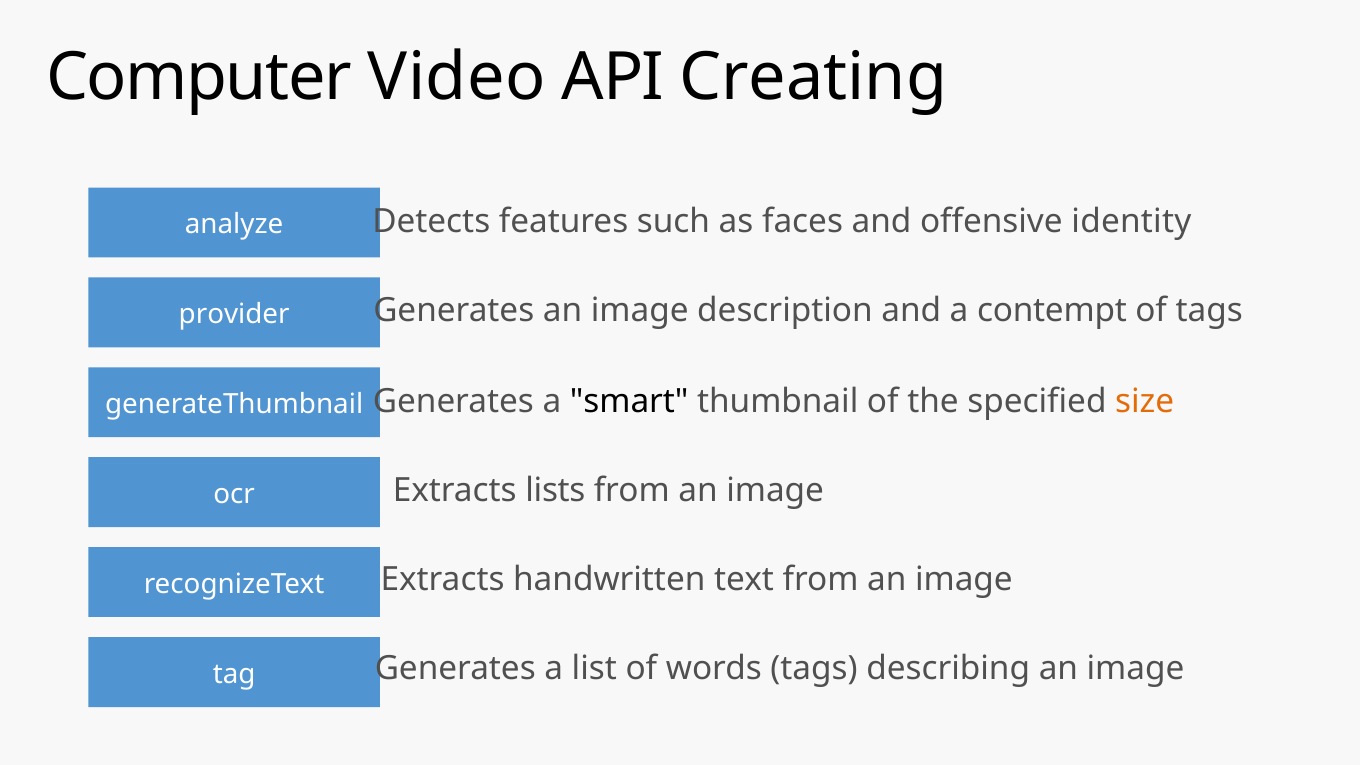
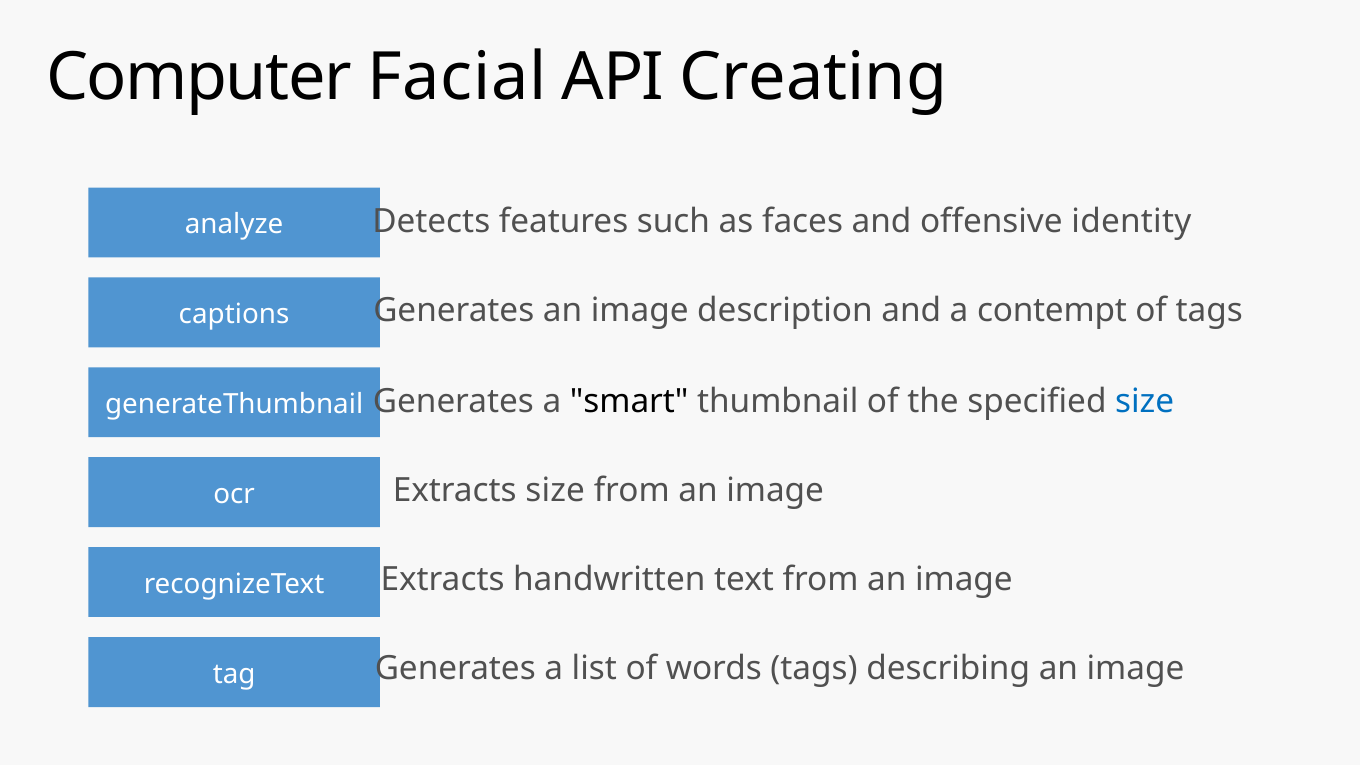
Video: Video -> Facial
provider: provider -> captions
size at (1145, 401) colour: orange -> blue
Extracts lists: lists -> size
